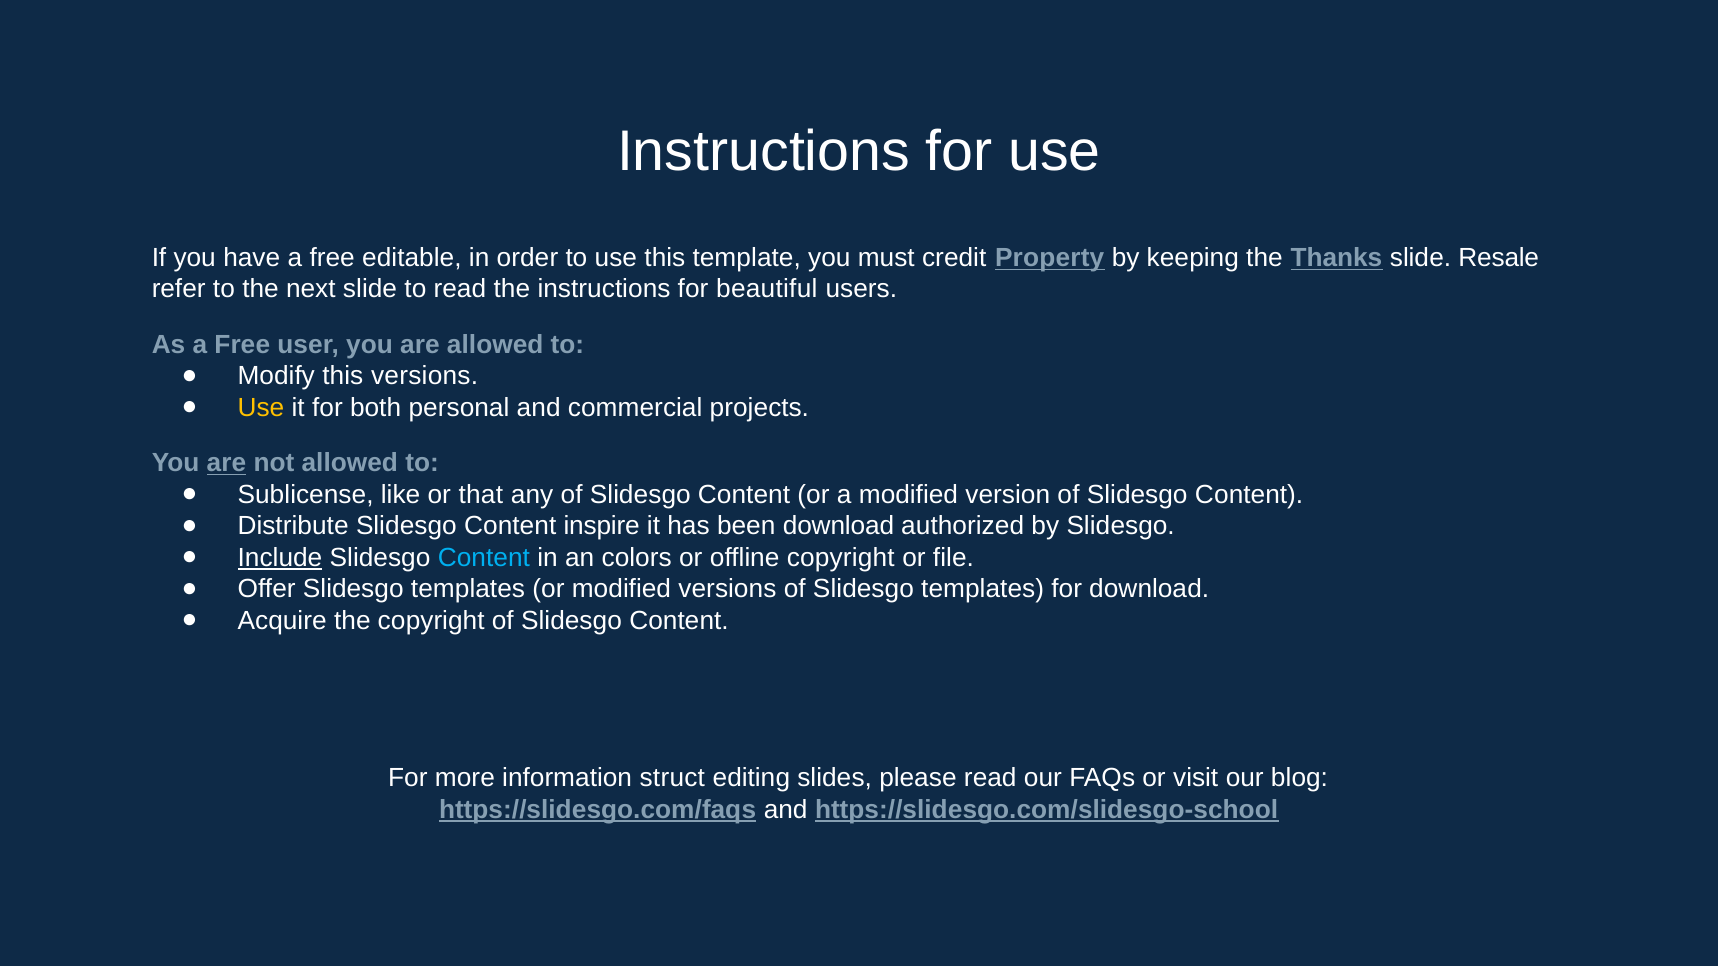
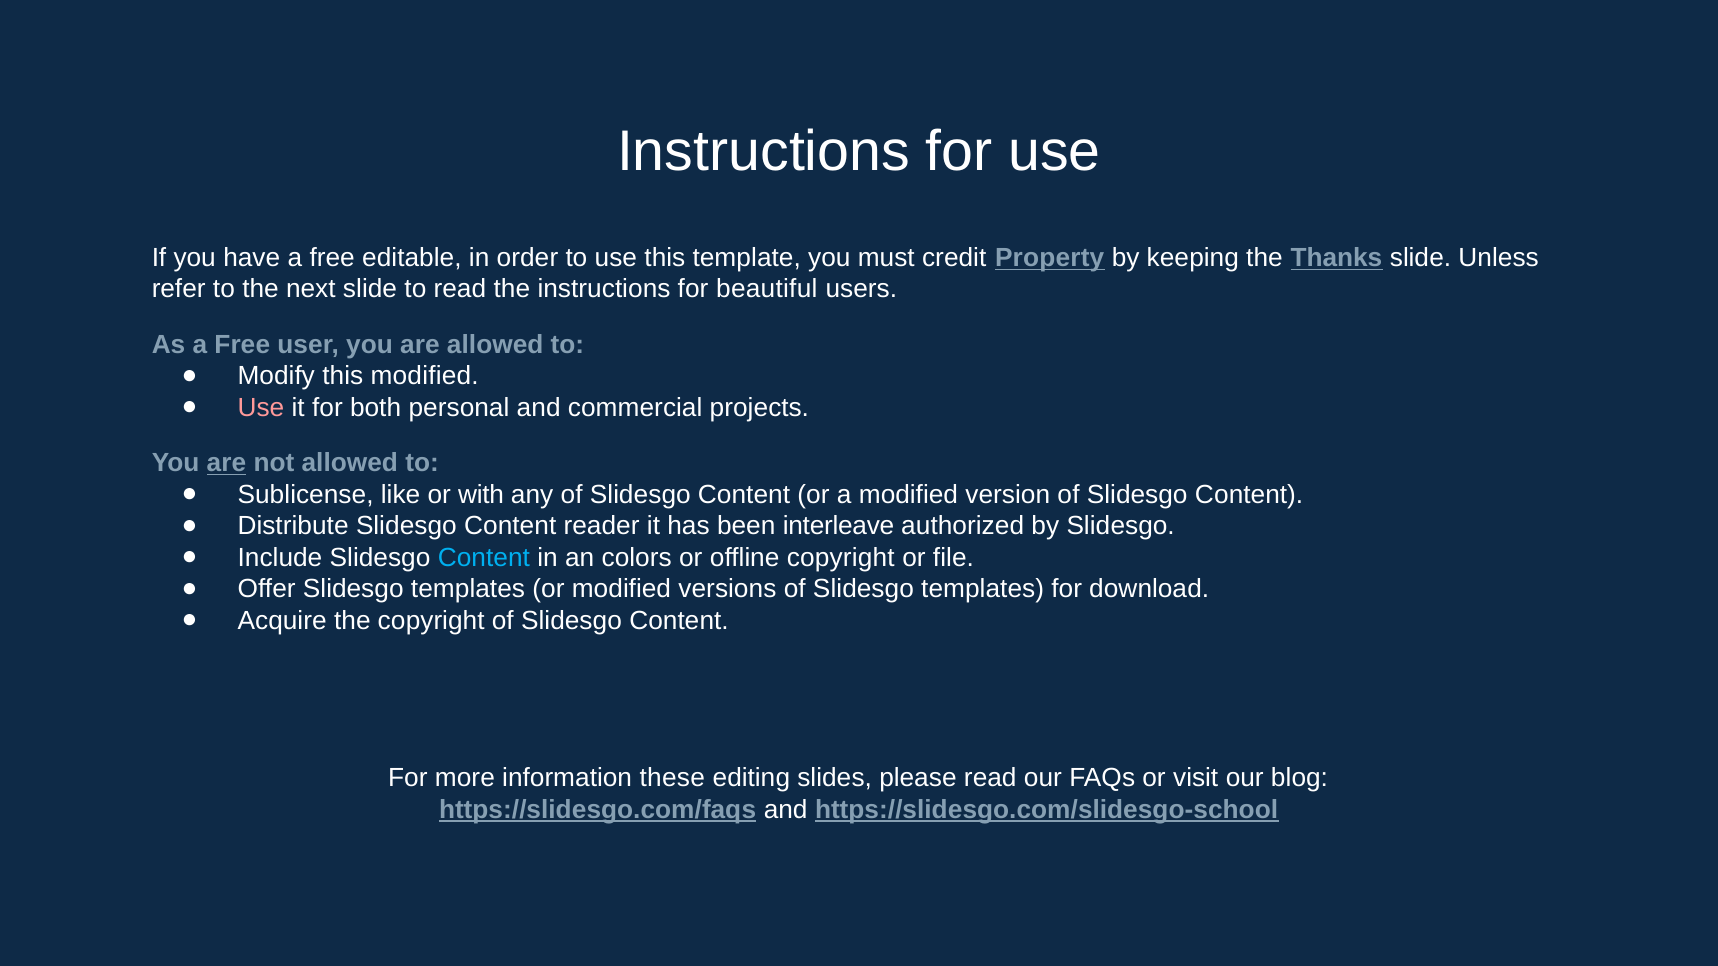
Resale: Resale -> Unless
this versions: versions -> modified
Use at (261, 408) colour: yellow -> pink
that: that -> with
inspire: inspire -> reader
been download: download -> interleave
Include underline: present -> none
struct: struct -> these
